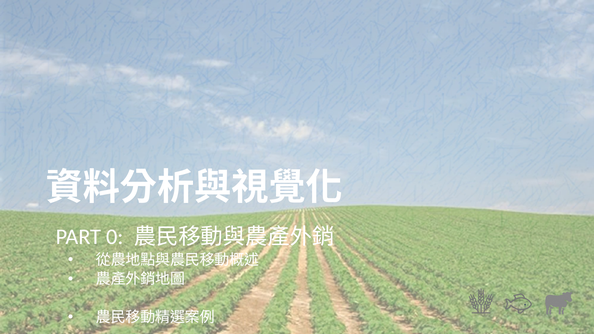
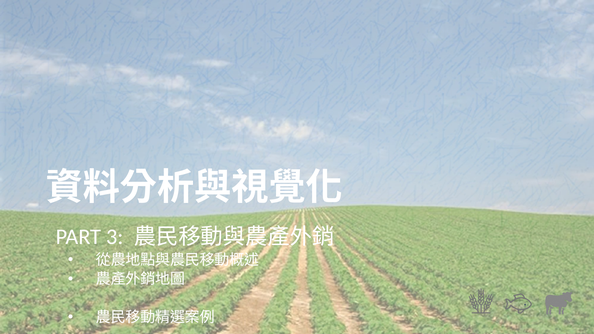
0: 0 -> 3
